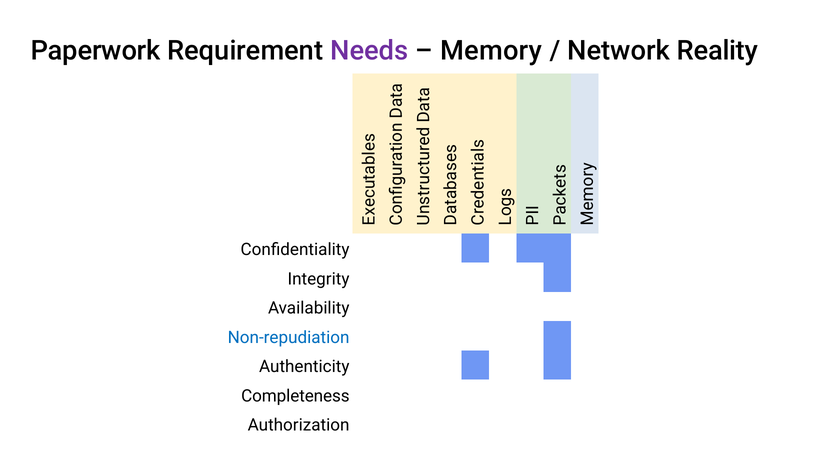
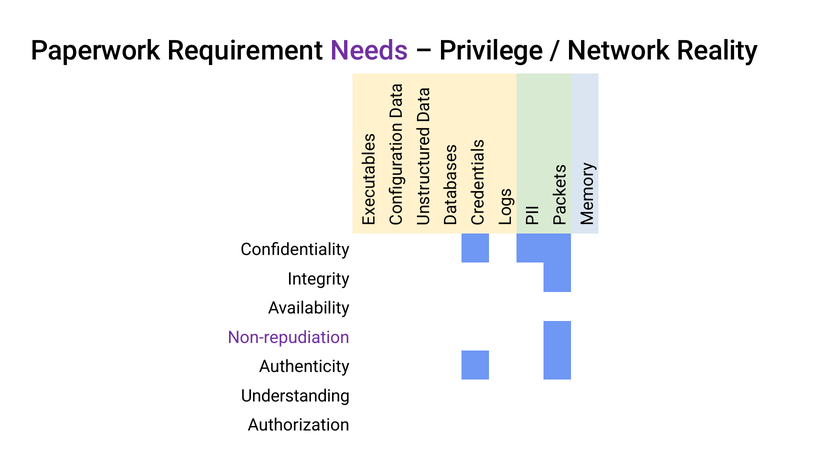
Memory: Memory -> Privilege
Non-repudiation colour: blue -> purple
Completeness: Completeness -> Understanding
